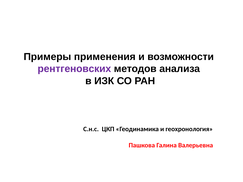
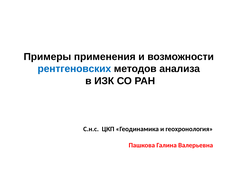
рентгеновских colour: purple -> blue
